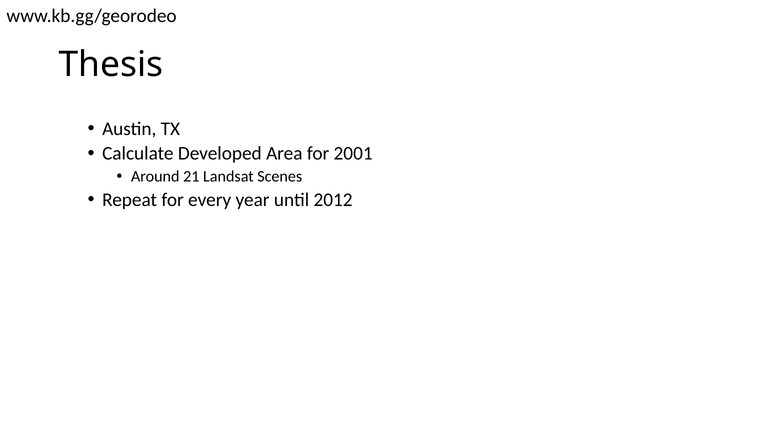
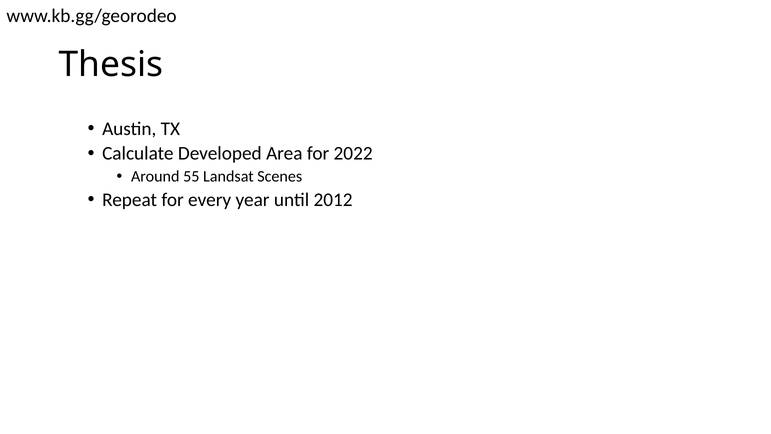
2001: 2001 -> 2022
21: 21 -> 55
